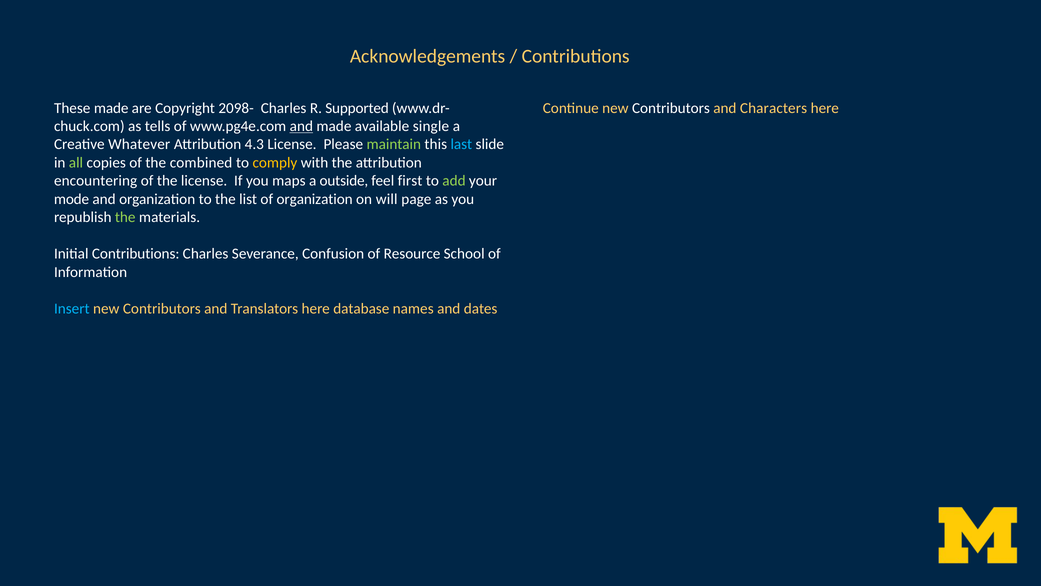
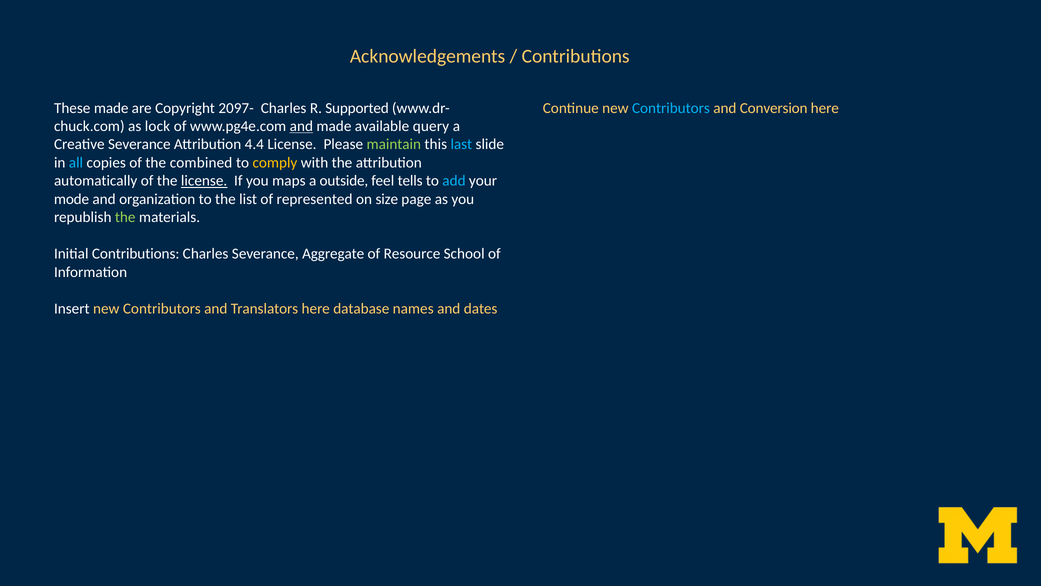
2098-: 2098- -> 2097-
Contributors at (671, 108) colour: white -> light blue
Characters: Characters -> Conversion
tells: tells -> lock
single: single -> query
Creative Whatever: Whatever -> Severance
4.3: 4.3 -> 4.4
all colour: light green -> light blue
encountering: encountering -> automatically
license at (204, 181) underline: none -> present
first: first -> tells
add colour: light green -> light blue
of organization: organization -> represented
will: will -> size
Confusion: Confusion -> Aggregate
Insert colour: light blue -> white
